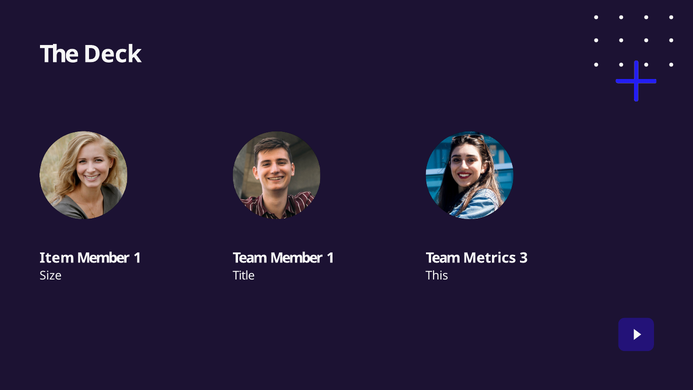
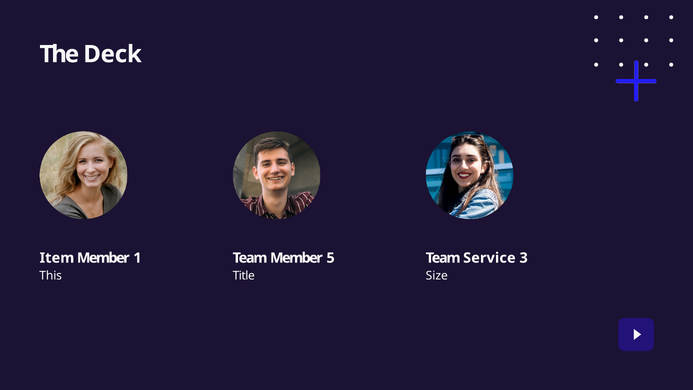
Team Member 1: 1 -> 5
Metrics: Metrics -> Service
Size: Size -> This
This: This -> Size
